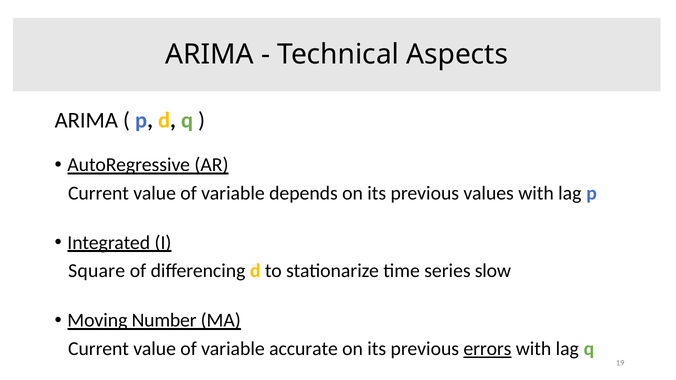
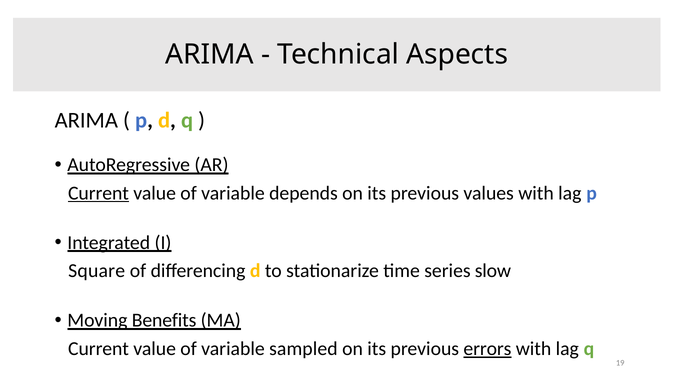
Current at (98, 193) underline: none -> present
Number: Number -> Benefits
accurate: accurate -> sampled
